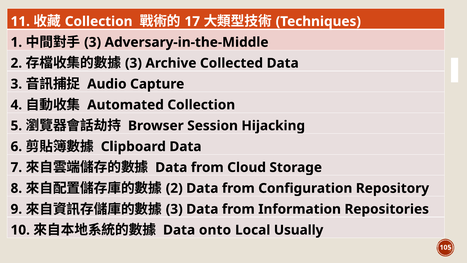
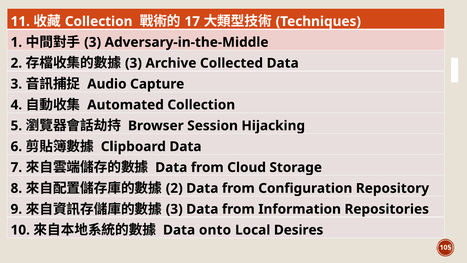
Usually: Usually -> Desires
